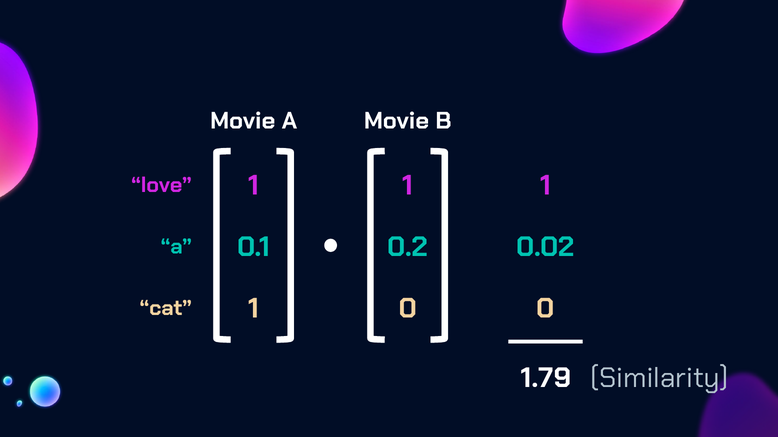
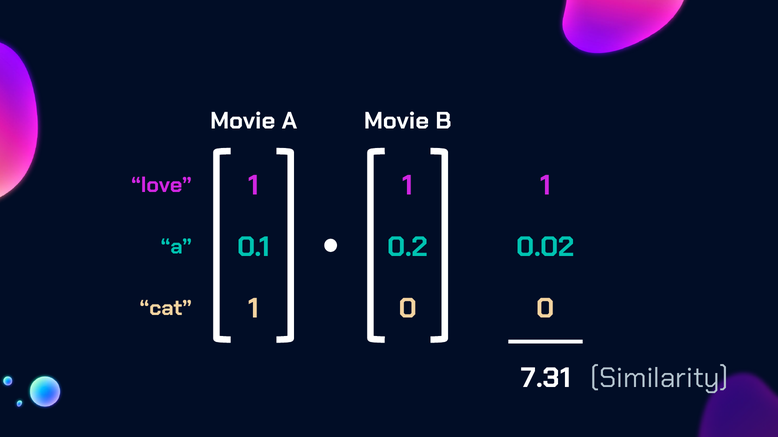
1.79: 1.79 -> 7.31
